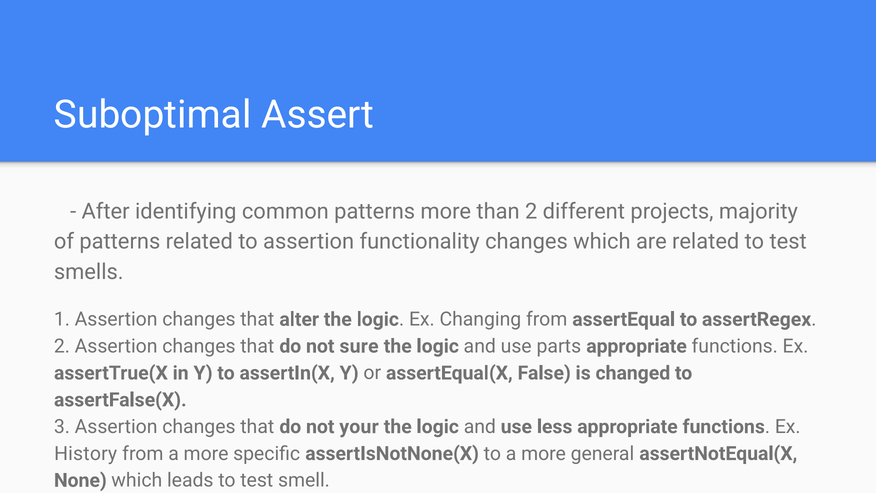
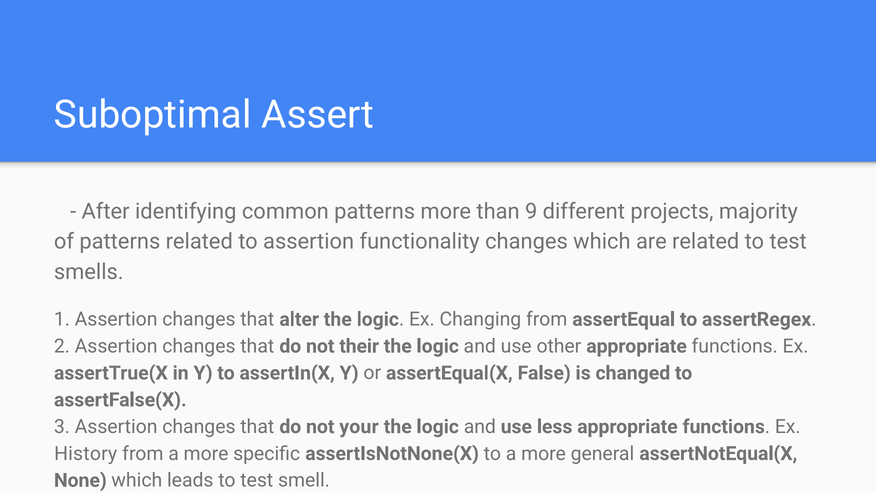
than 2: 2 -> 9
sure: sure -> their
parts: parts -> other
